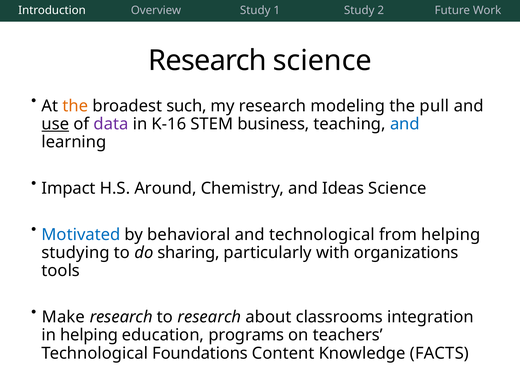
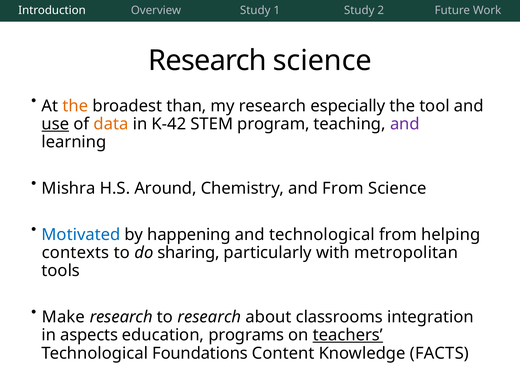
such: such -> than
modeling: modeling -> especially
pull: pull -> tool
data colour: purple -> orange
K-16: K-16 -> K-42
business: business -> program
and at (405, 124) colour: blue -> purple
Impact: Impact -> Mishra
and Ideas: Ideas -> From
behavioral: behavioral -> happening
studying: studying -> contexts
organizations: organizations -> metropolitan
in helping: helping -> aspects
teachers underline: none -> present
